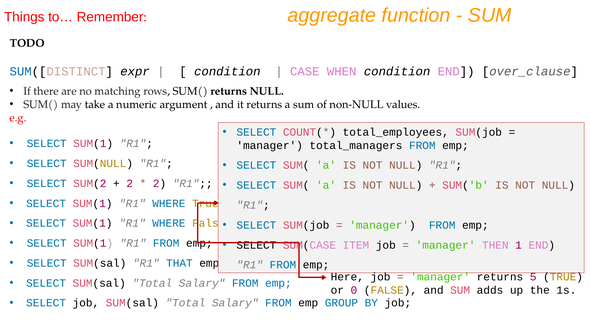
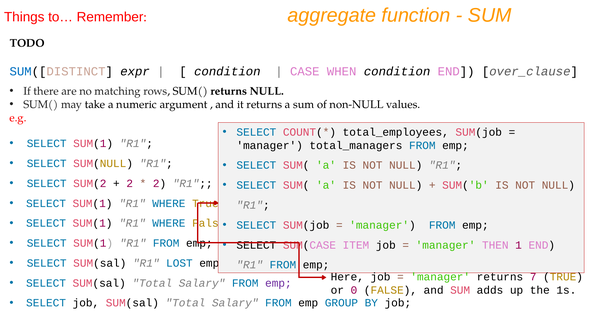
THAT: THAT -> LOST
5: 5 -> 7
emp at (278, 283) colour: blue -> purple
